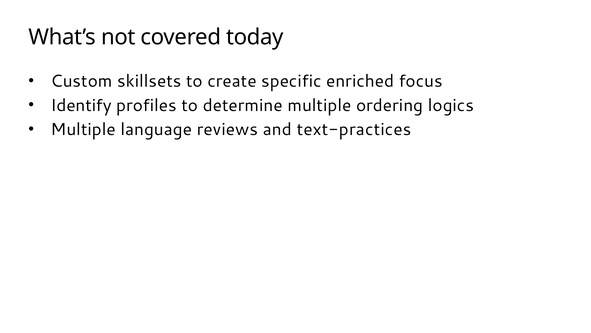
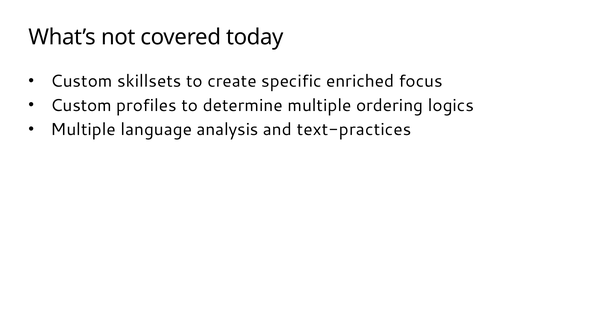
Identify at (81, 105): Identify -> Custom
reviews: reviews -> analysis
